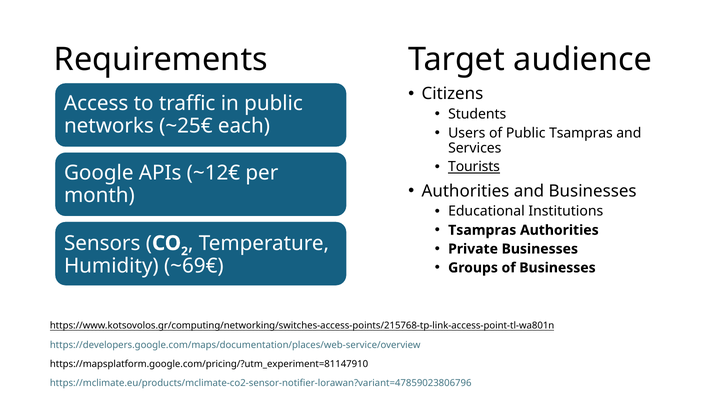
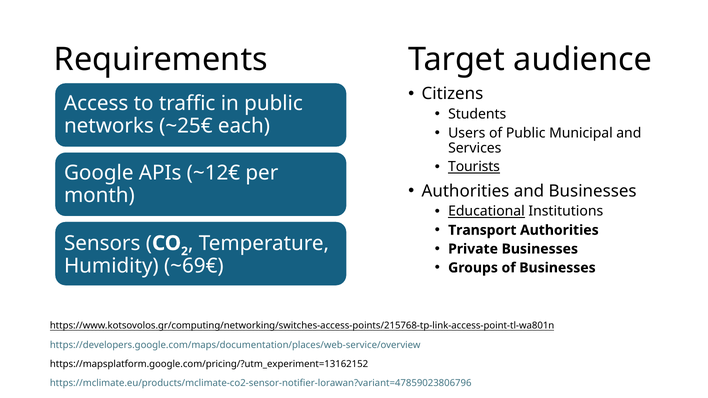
Public Tsampras: Tsampras -> Municipal
Educational underline: none -> present
Tsampras at (482, 230): Tsampras -> Transport
https://mapsplatform.google.com/pricing/?utm_experiment=81147910: https://mapsplatform.google.com/pricing/?utm_experiment=81147910 -> https://mapsplatform.google.com/pricing/?utm_experiment=13162152
